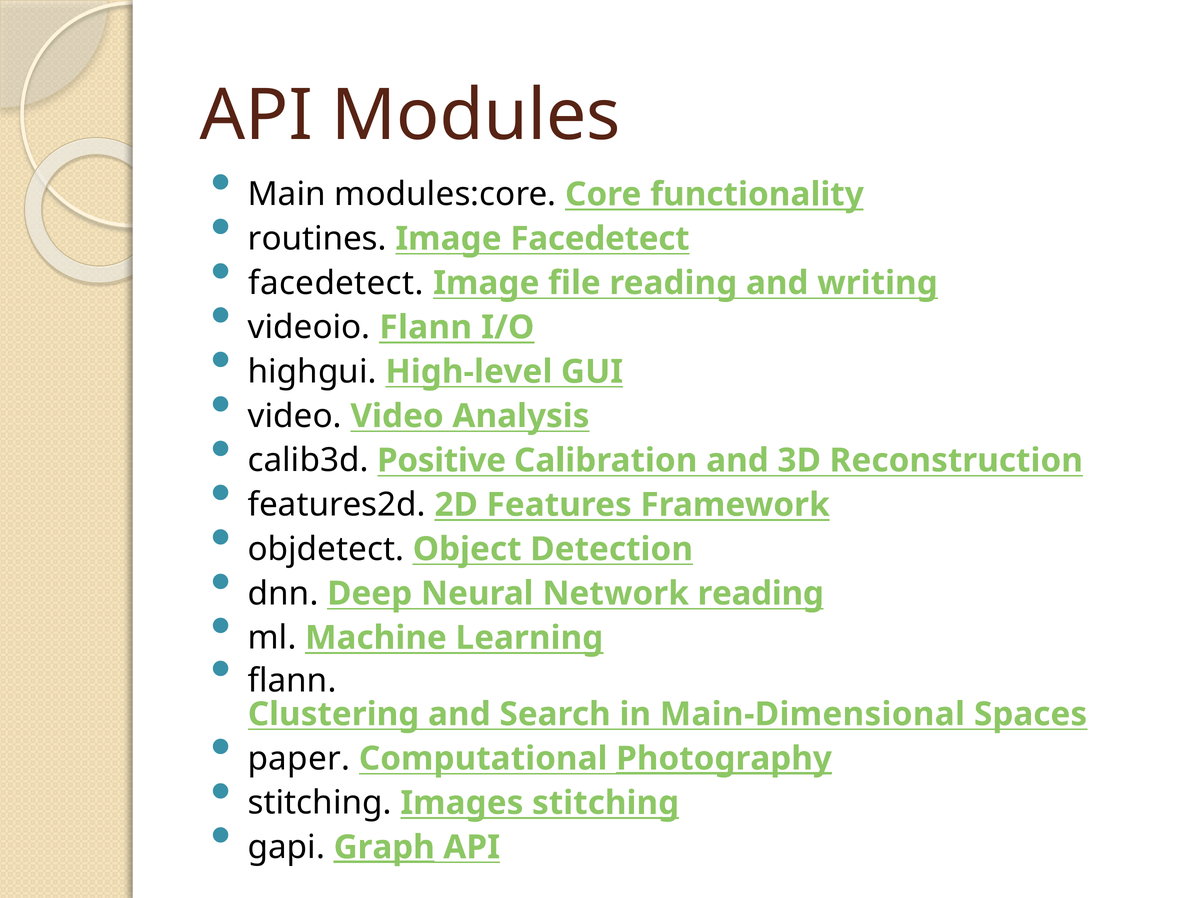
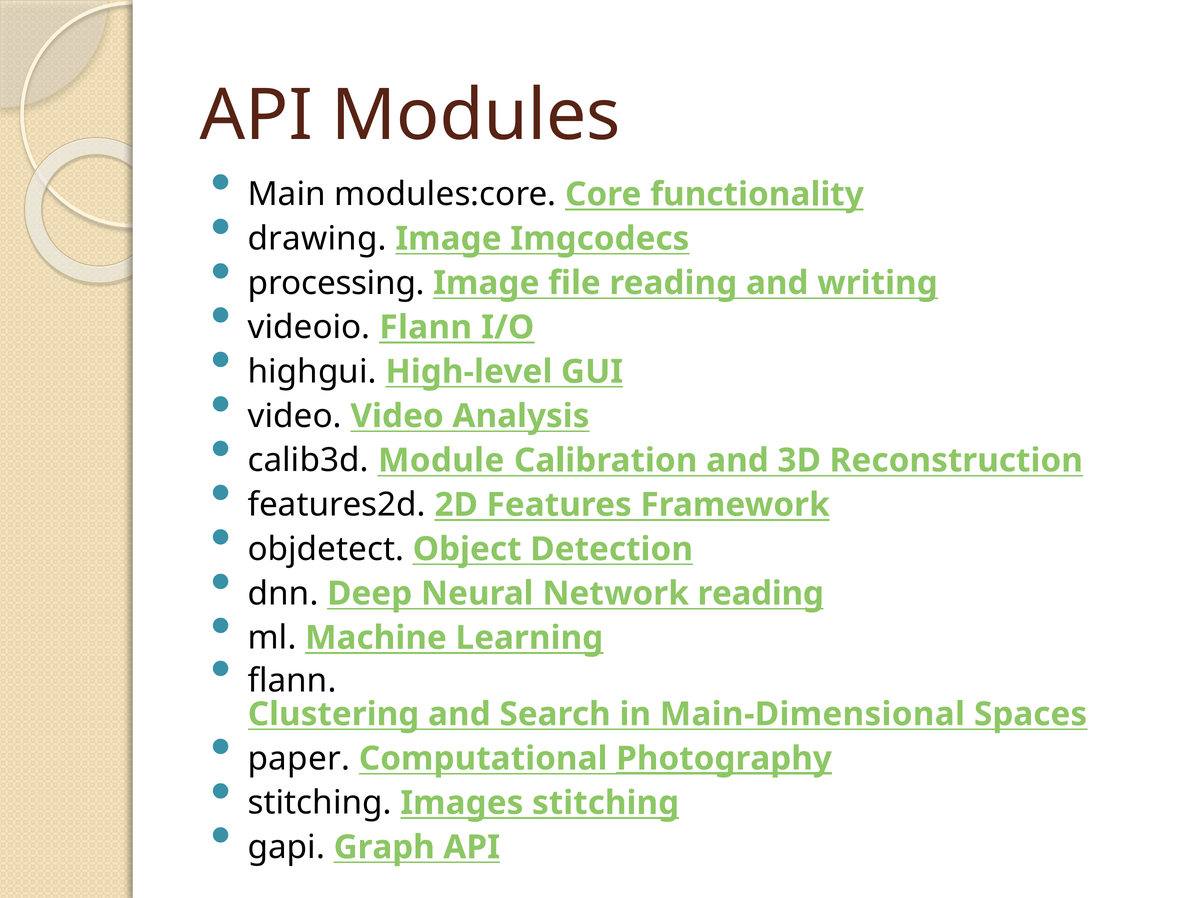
routines: routines -> drawing
Image Facedetect: Facedetect -> Imgcodecs
facedetect at (336, 283): facedetect -> processing
Positive: Positive -> Module
Graph underline: present -> none
